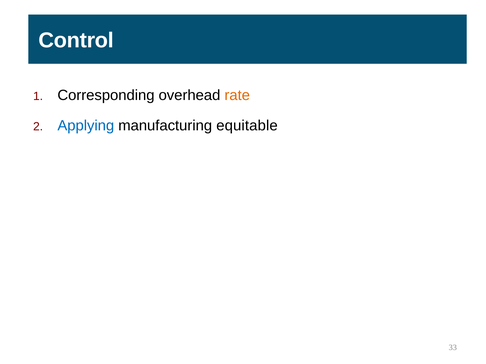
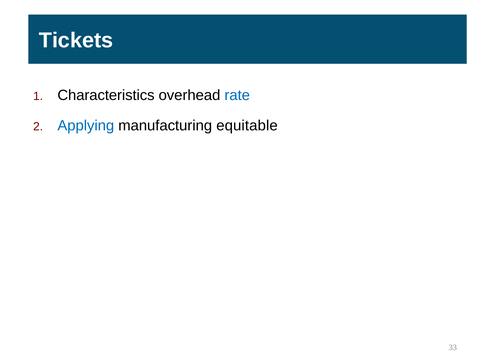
Control: Control -> Tickets
Corresponding: Corresponding -> Characteristics
rate colour: orange -> blue
